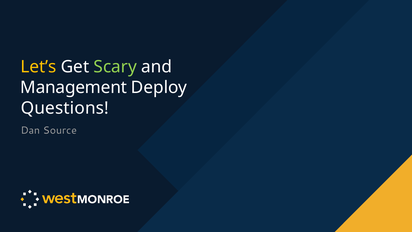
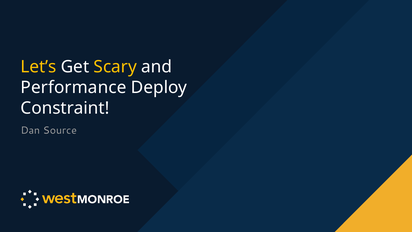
Scary colour: light green -> yellow
Management: Management -> Performance
Questions: Questions -> Constraint
